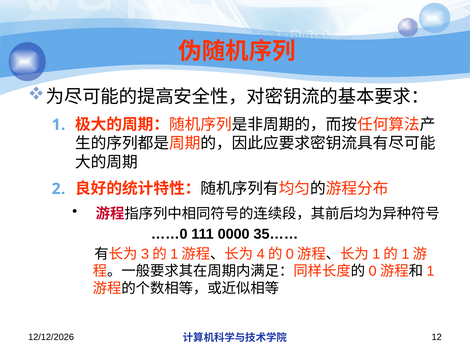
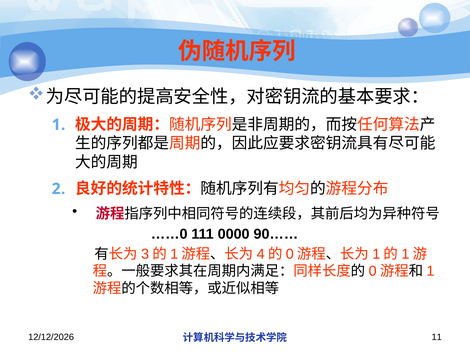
35……: 35…… -> 90……
12: 12 -> 11
